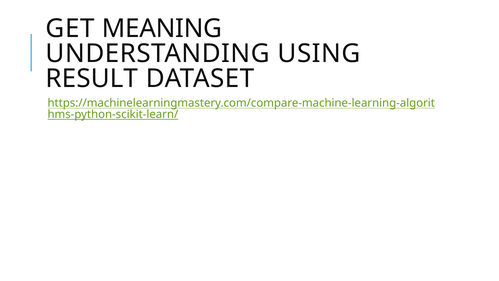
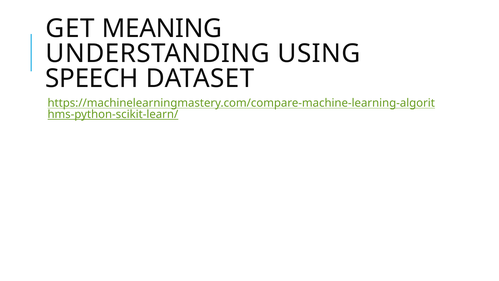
RESULT: RESULT -> SPEECH
